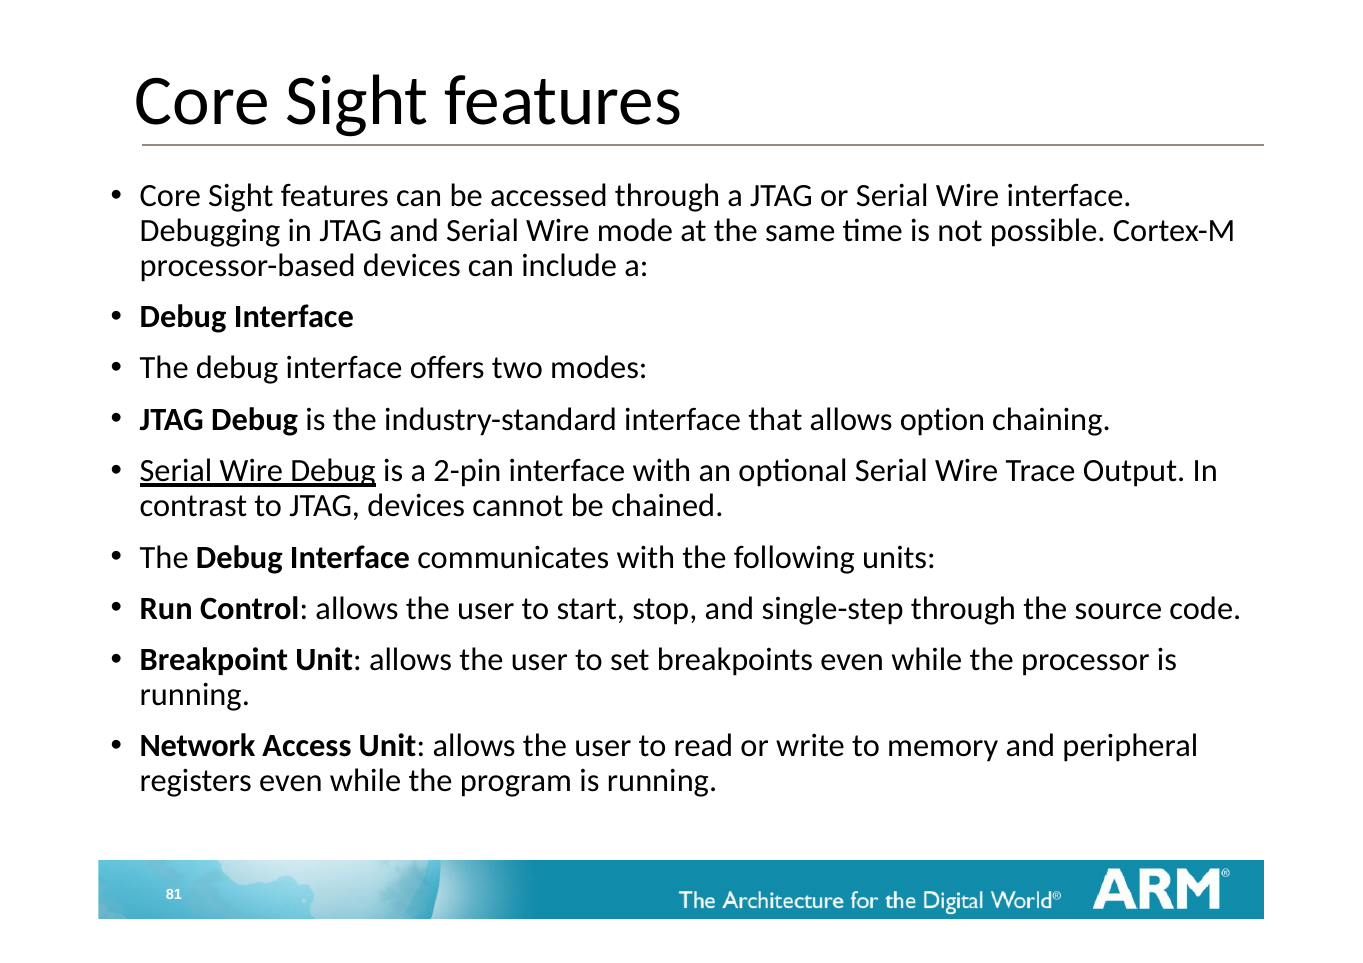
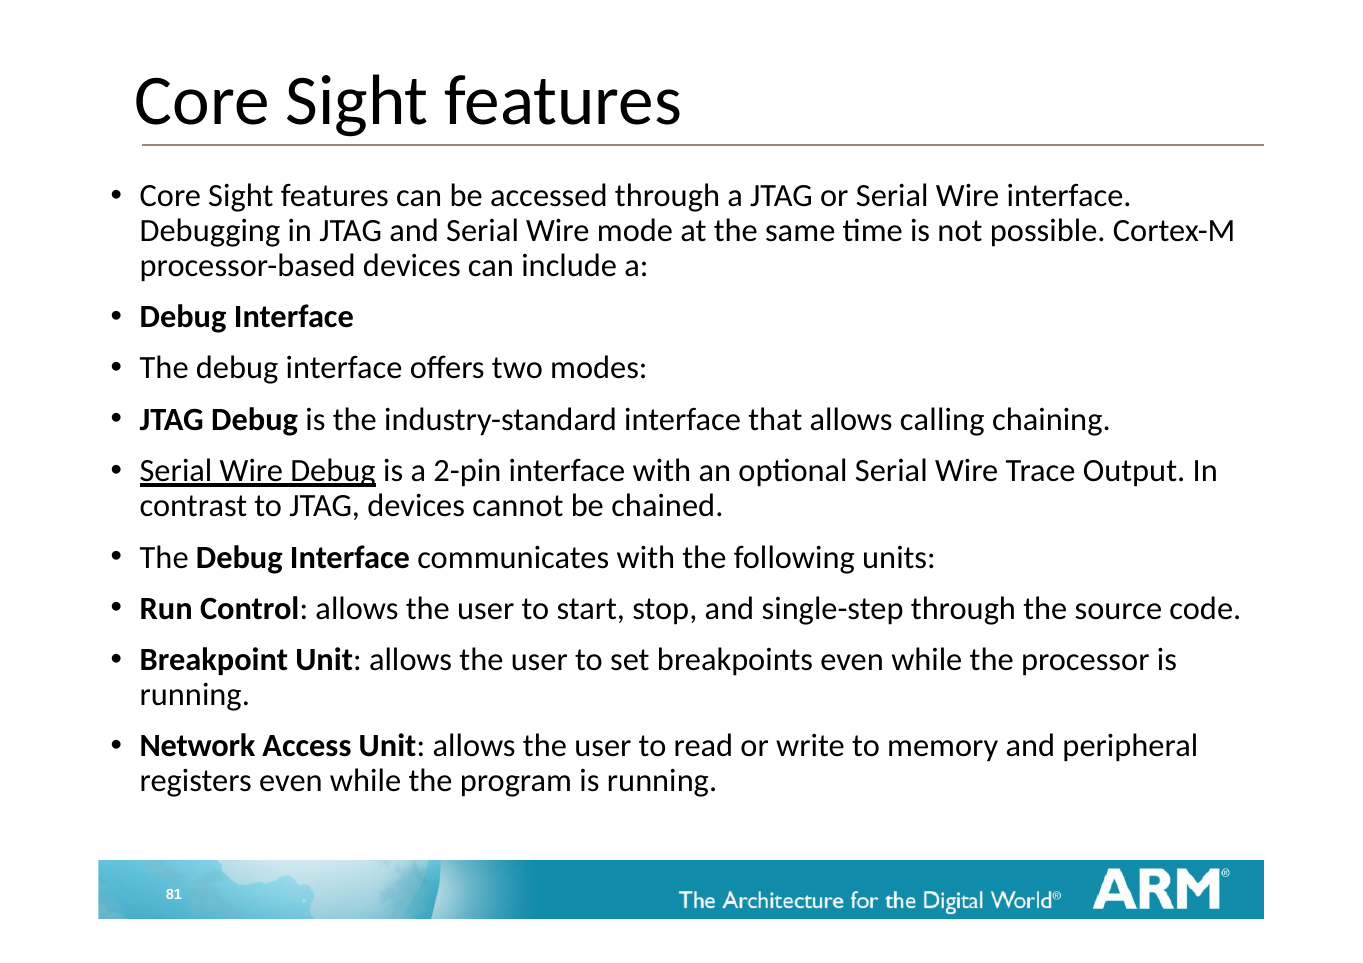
option: option -> calling
